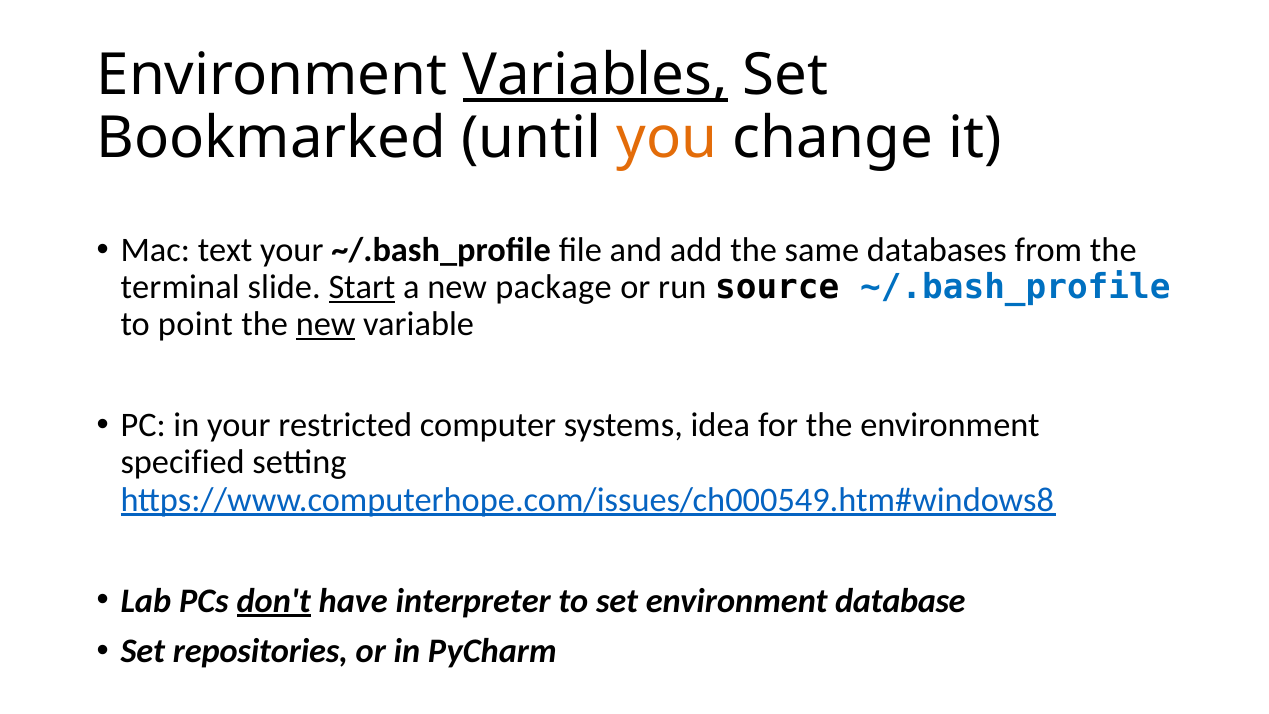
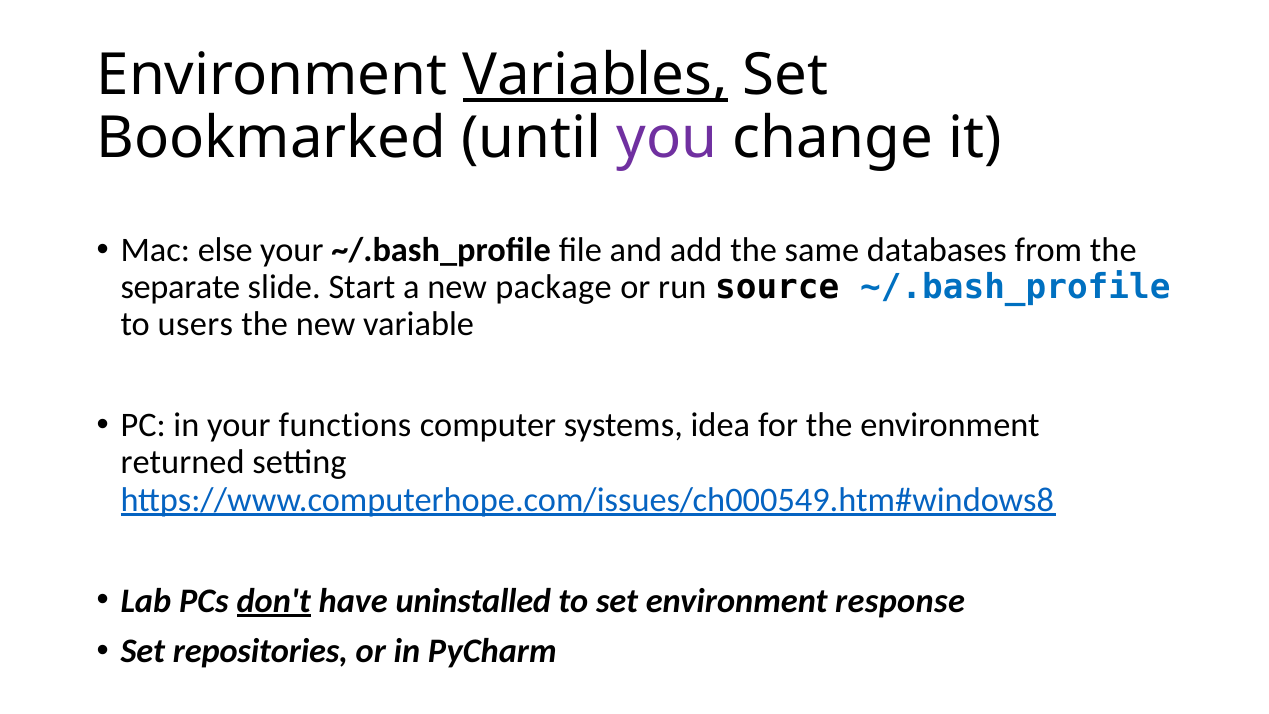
you colour: orange -> purple
text: text -> else
terminal: terminal -> separate
Start underline: present -> none
point: point -> users
new at (326, 324) underline: present -> none
restricted: restricted -> functions
specified: specified -> returned
interpreter: interpreter -> uninstalled
database: database -> response
